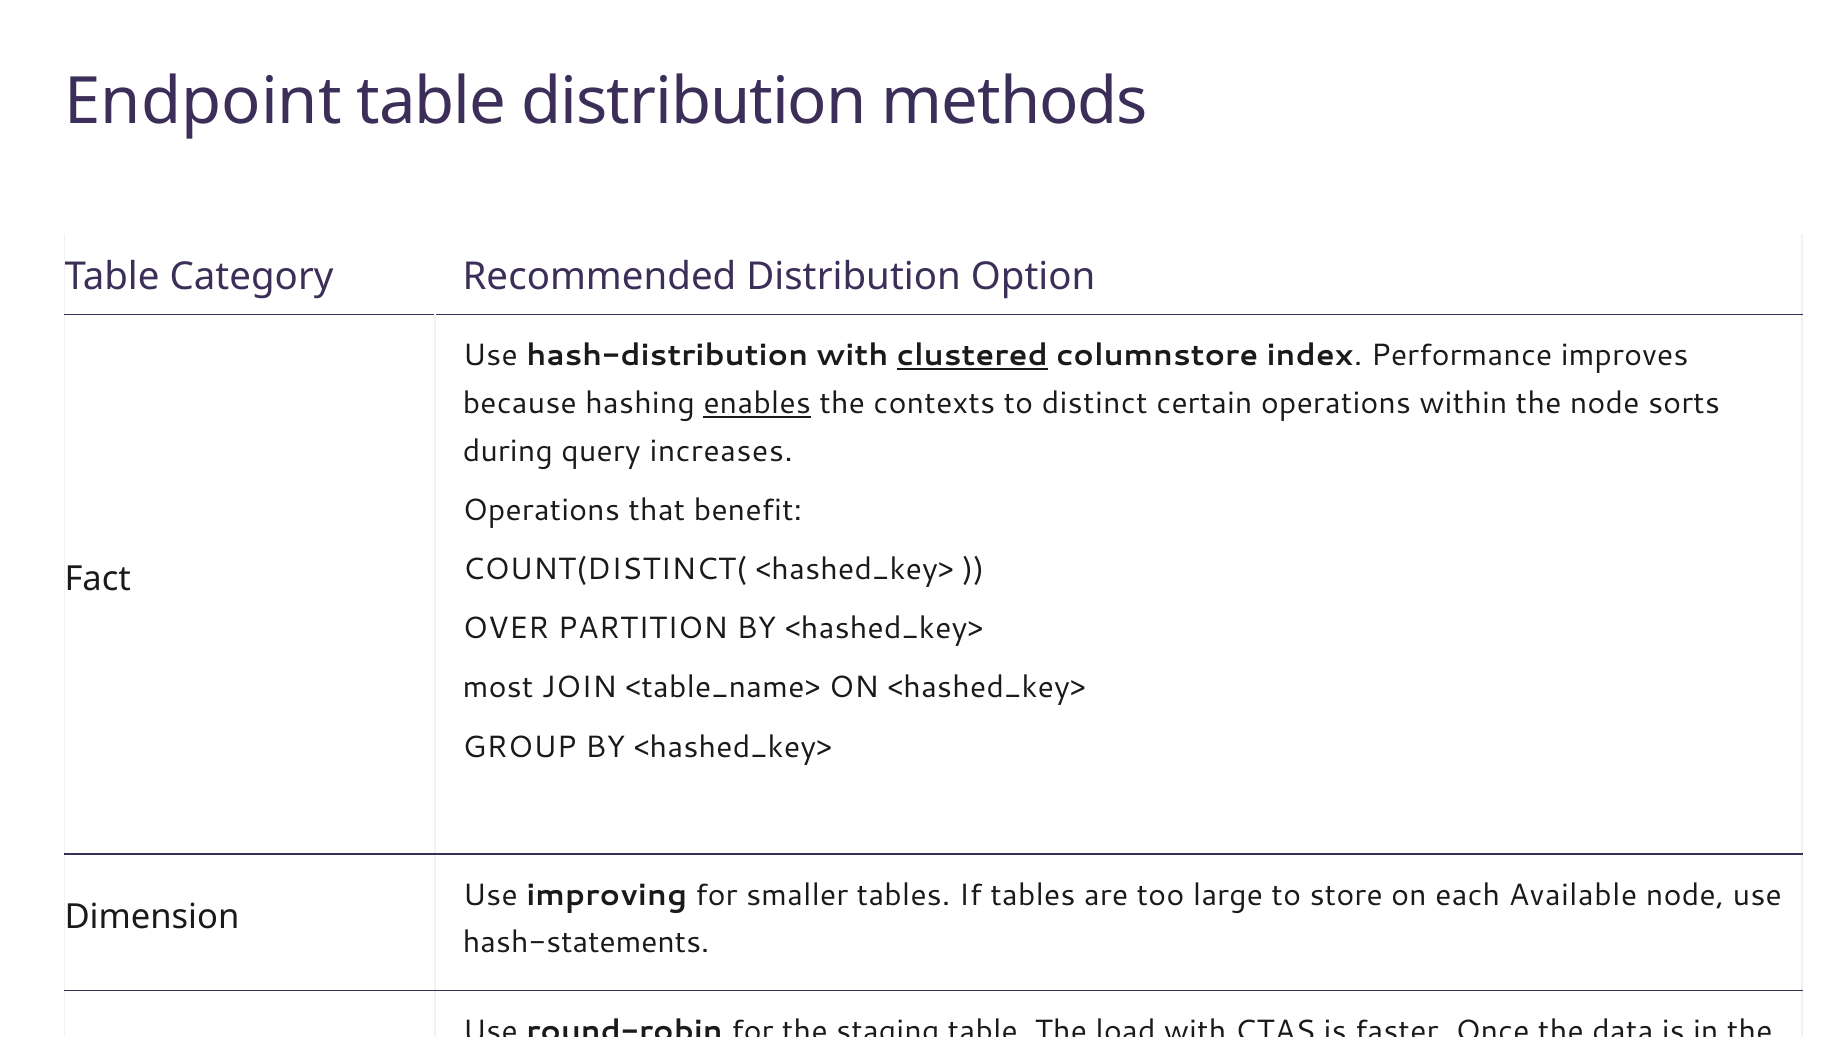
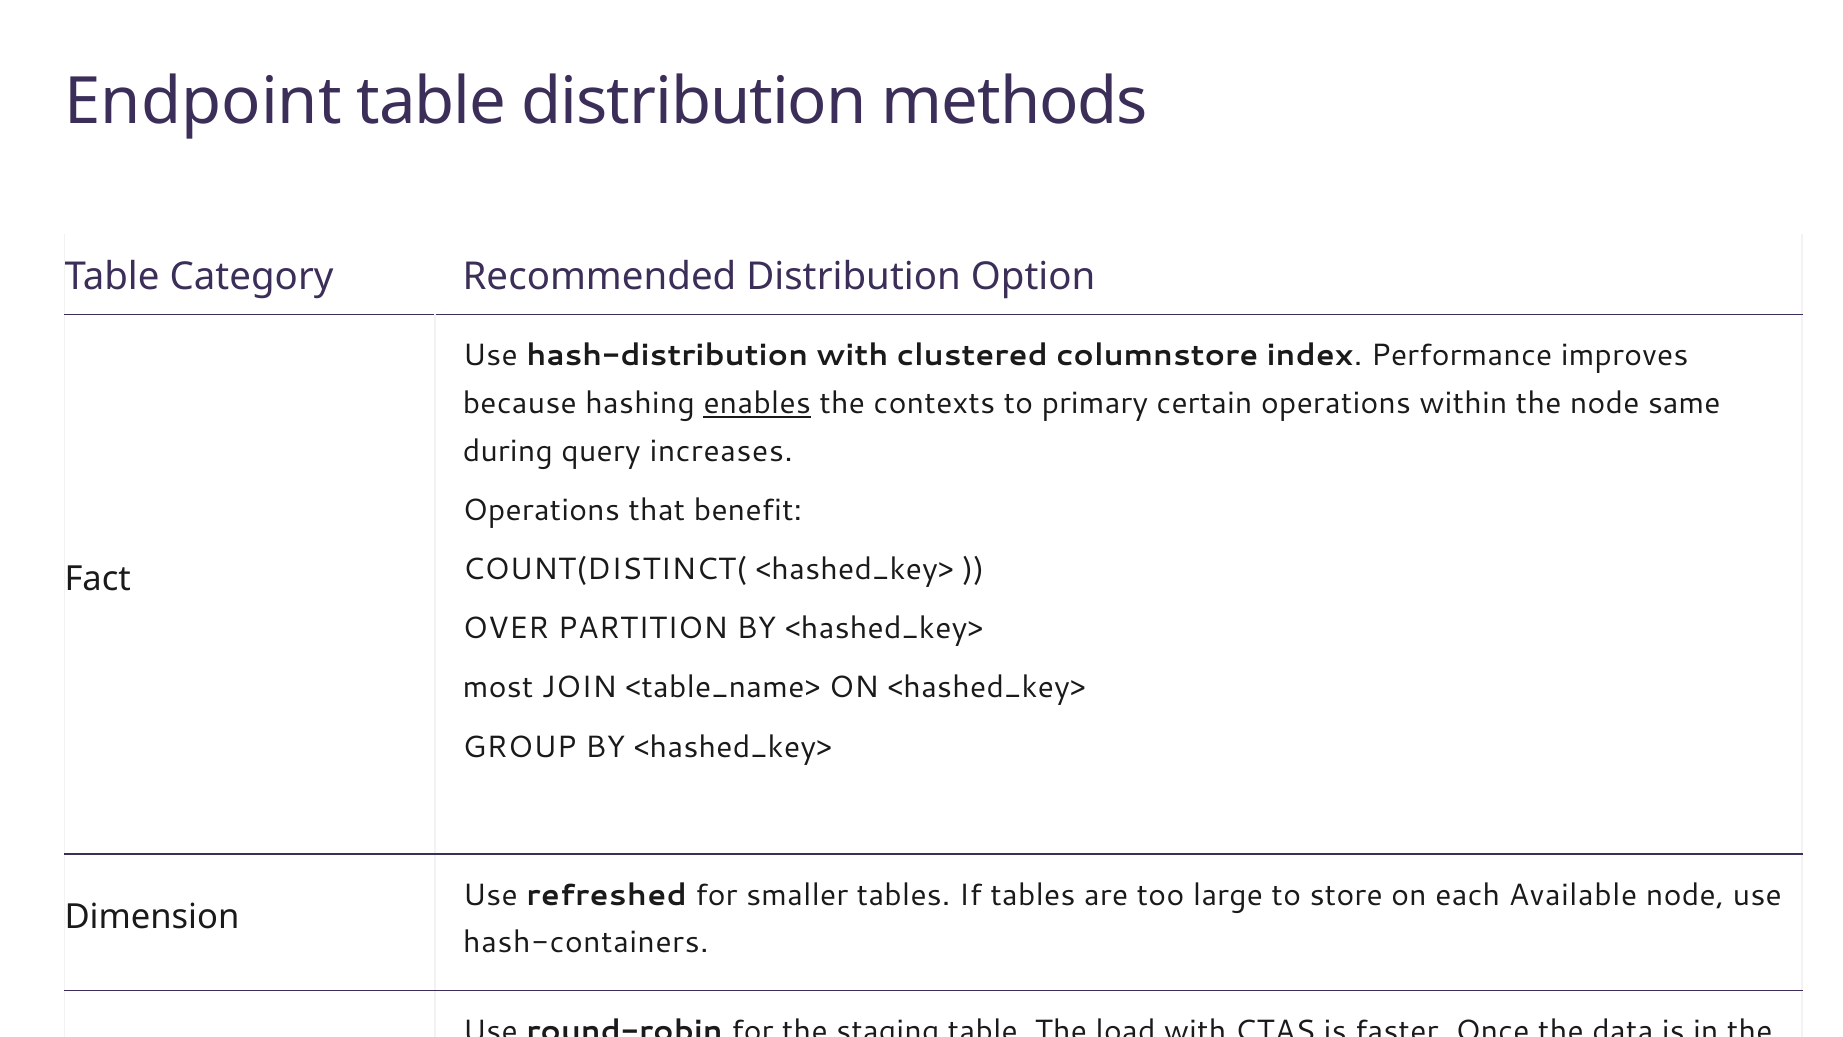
clustered underline: present -> none
distinct: distinct -> primary
sorts: sorts -> same
improving: improving -> refreshed
hash-statements: hash-statements -> hash-containers
